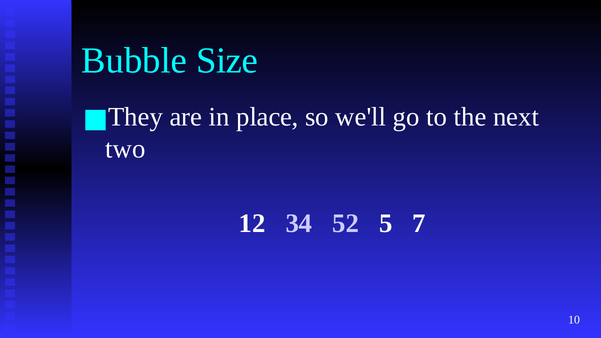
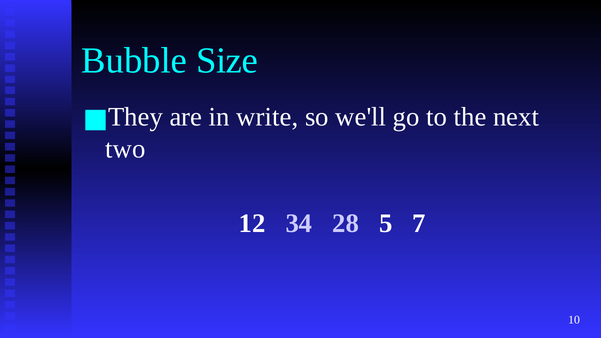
place: place -> write
52: 52 -> 28
